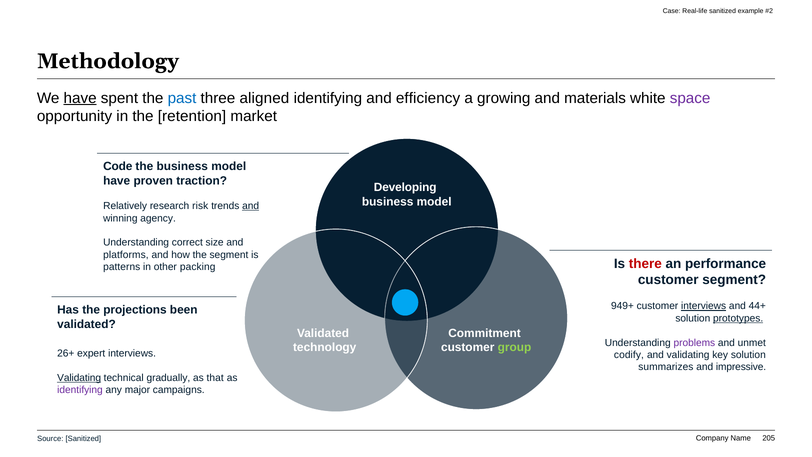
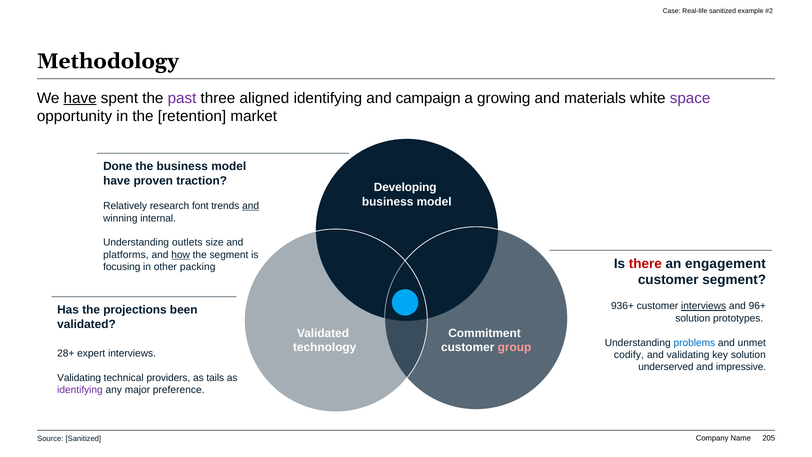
past colour: blue -> purple
efficiency: efficiency -> campaign
Code: Code -> Done
risk: risk -> font
agency: agency -> internal
correct: correct -> outlets
how underline: none -> present
patterns: patterns -> focusing
performance: performance -> engagement
949+: 949+ -> 936+
44+: 44+ -> 96+
prototypes underline: present -> none
problems colour: purple -> blue
group colour: light green -> pink
26+: 26+ -> 28+
summarizes: summarizes -> underserved
Validating at (79, 378) underline: present -> none
gradually: gradually -> providers
that: that -> tails
campaigns: campaigns -> preference
